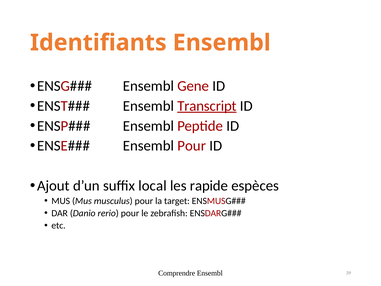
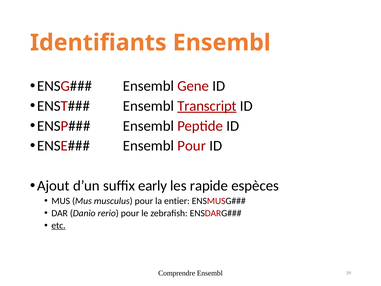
local: local -> early
target: target -> entier
etc underline: none -> present
